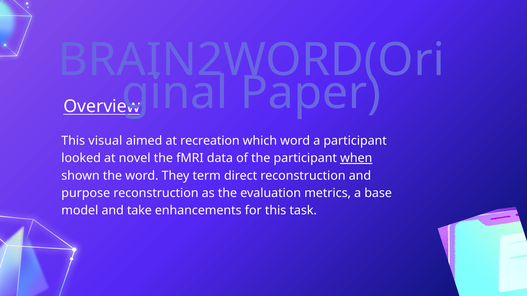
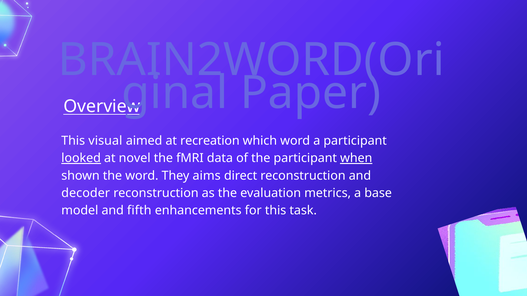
looked underline: none -> present
term: term -> aims
purpose: purpose -> decoder
take: take -> fifth
